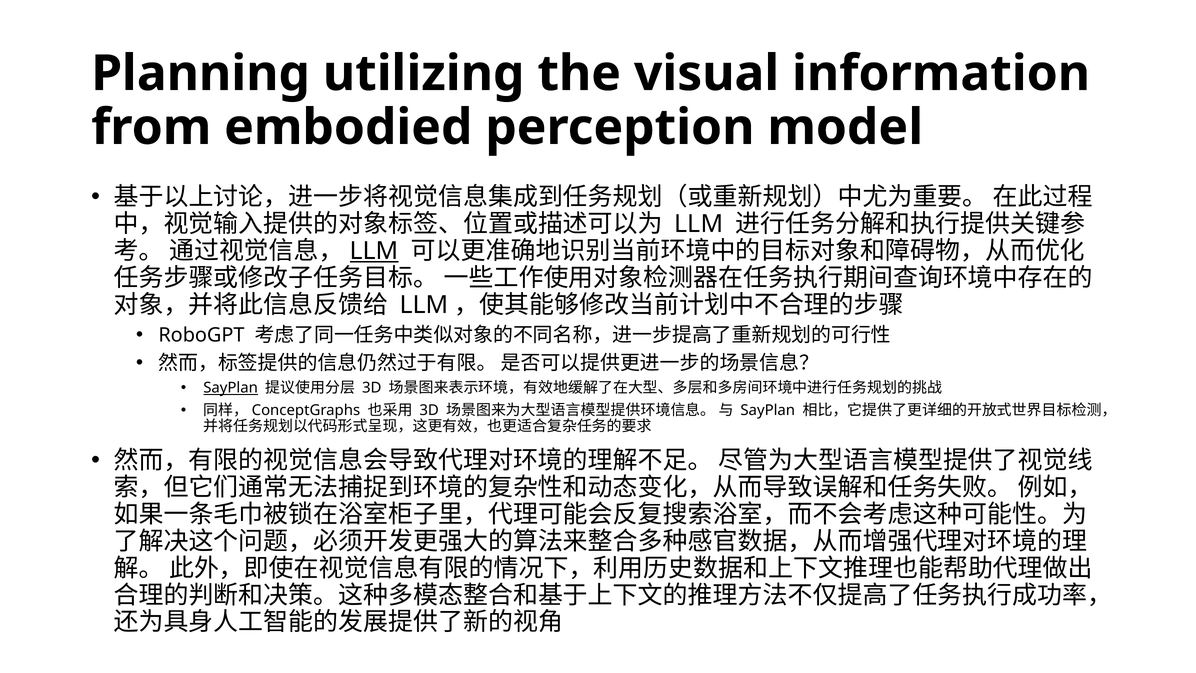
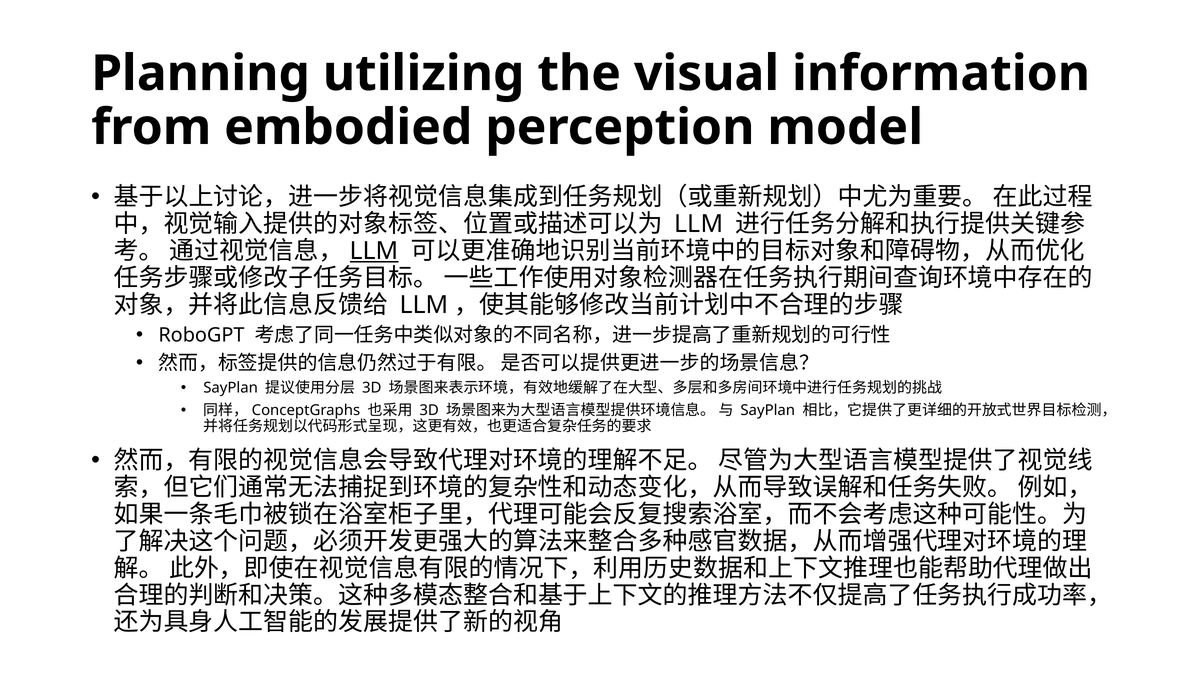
SayPlan at (231, 388) underline: present -> none
